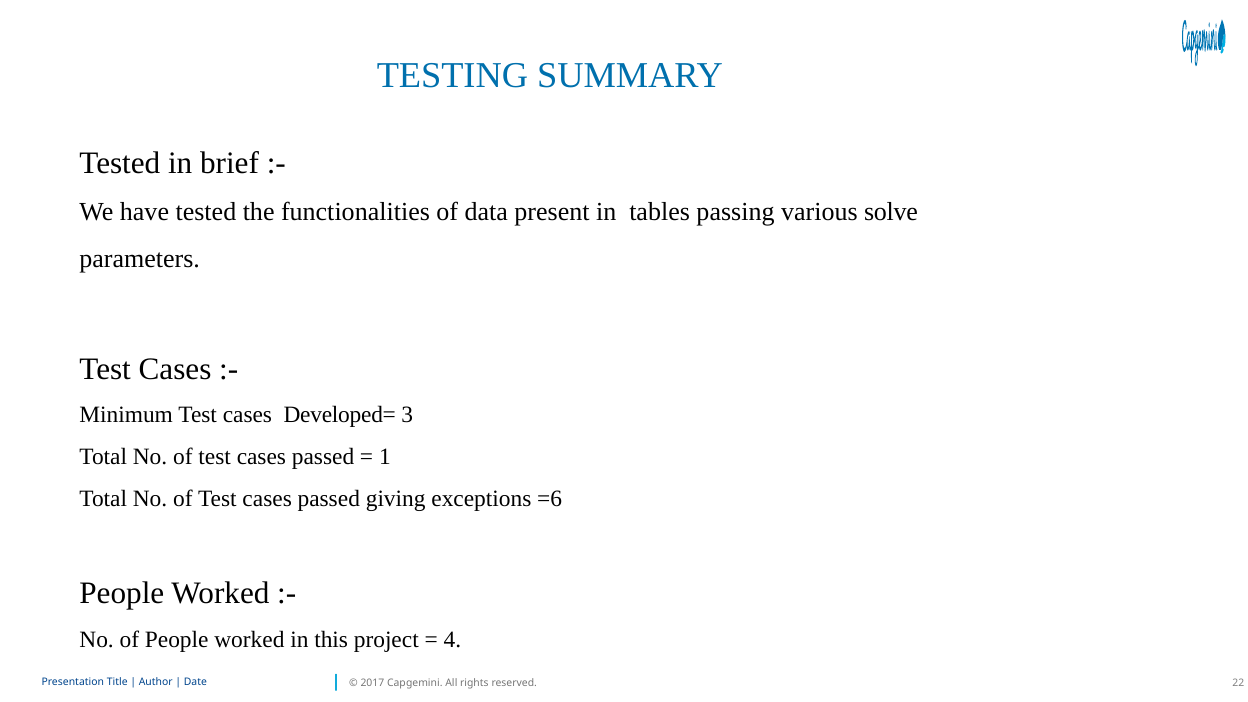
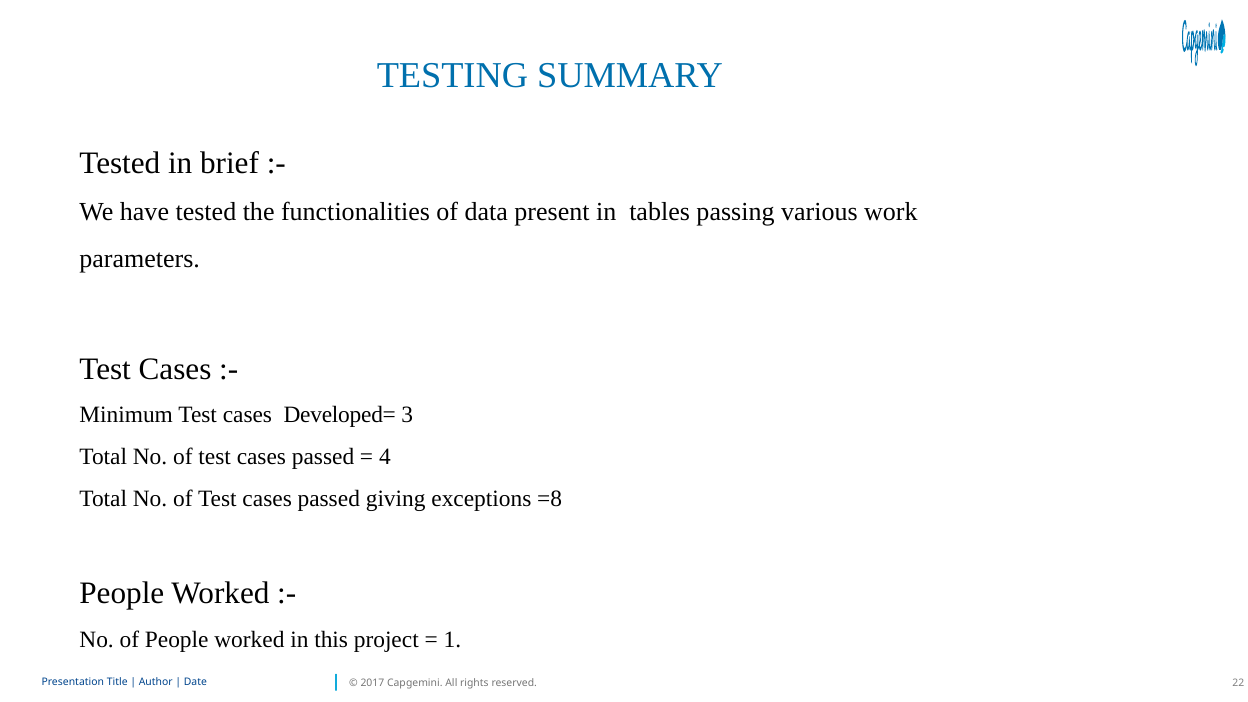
solve: solve -> work
1: 1 -> 4
=6: =6 -> =8
4: 4 -> 1
